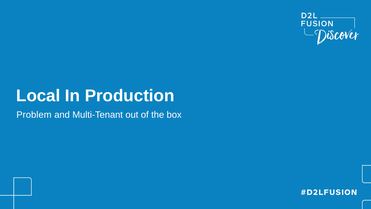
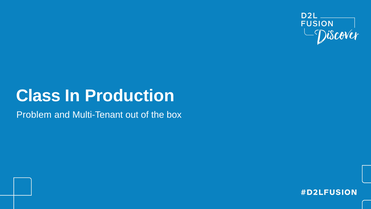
Local: Local -> Class
